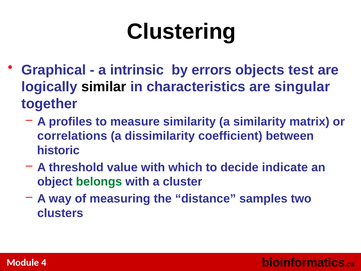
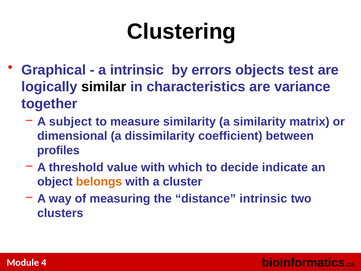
singular: singular -> variance
profiles: profiles -> subject
correlations: correlations -> dimensional
historic: historic -> profiles
belongs colour: green -> orange
distance samples: samples -> intrinsic
